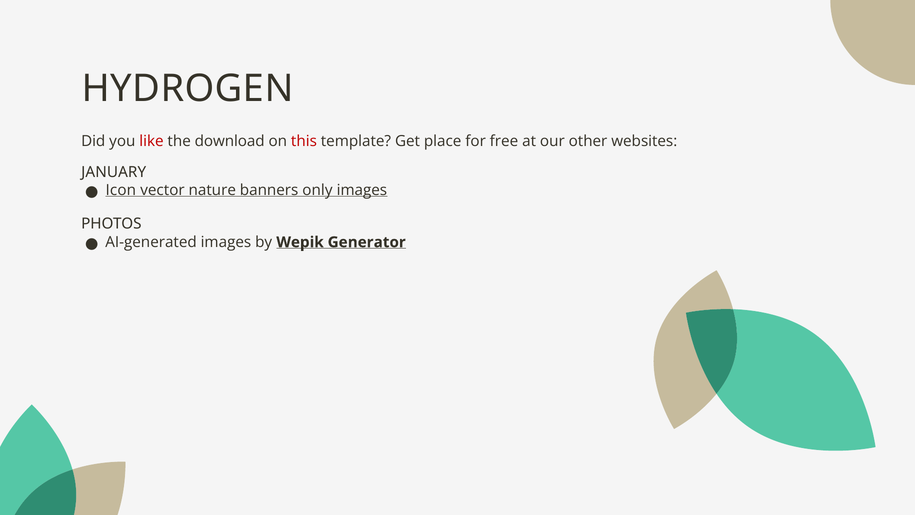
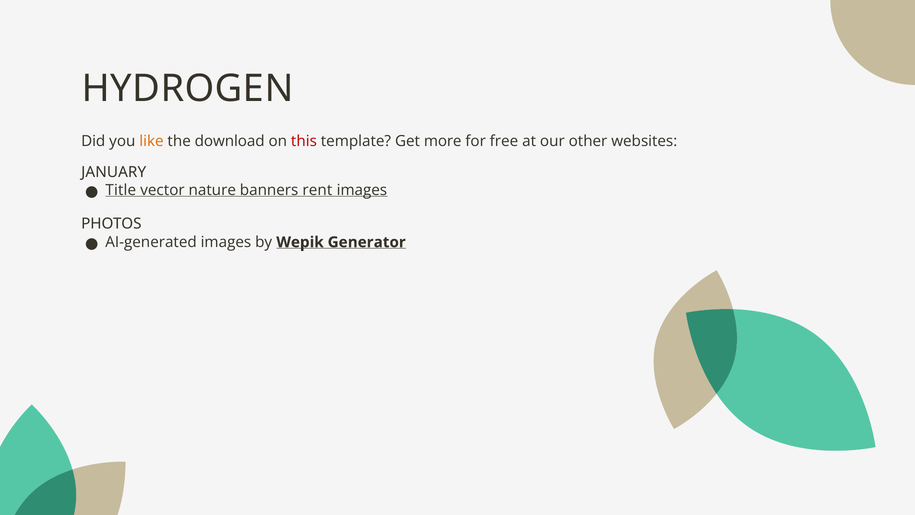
like colour: red -> orange
place: place -> more
Icon: Icon -> Title
only: only -> rent
